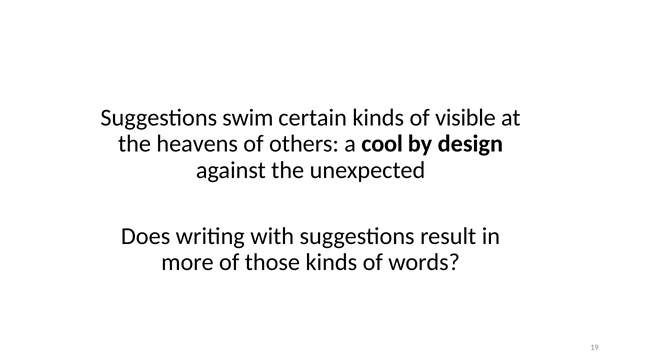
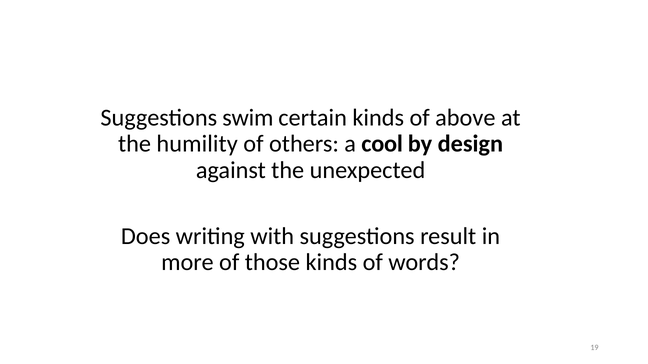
visible: visible -> above
heavens: heavens -> humility
